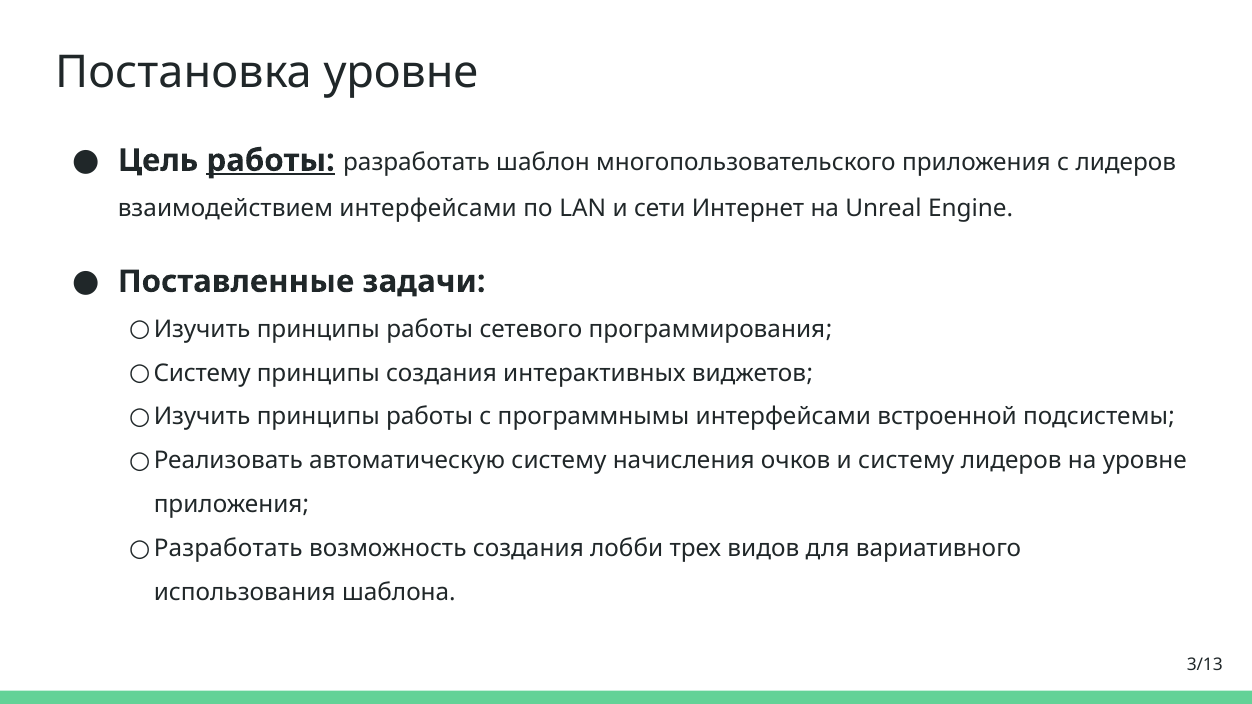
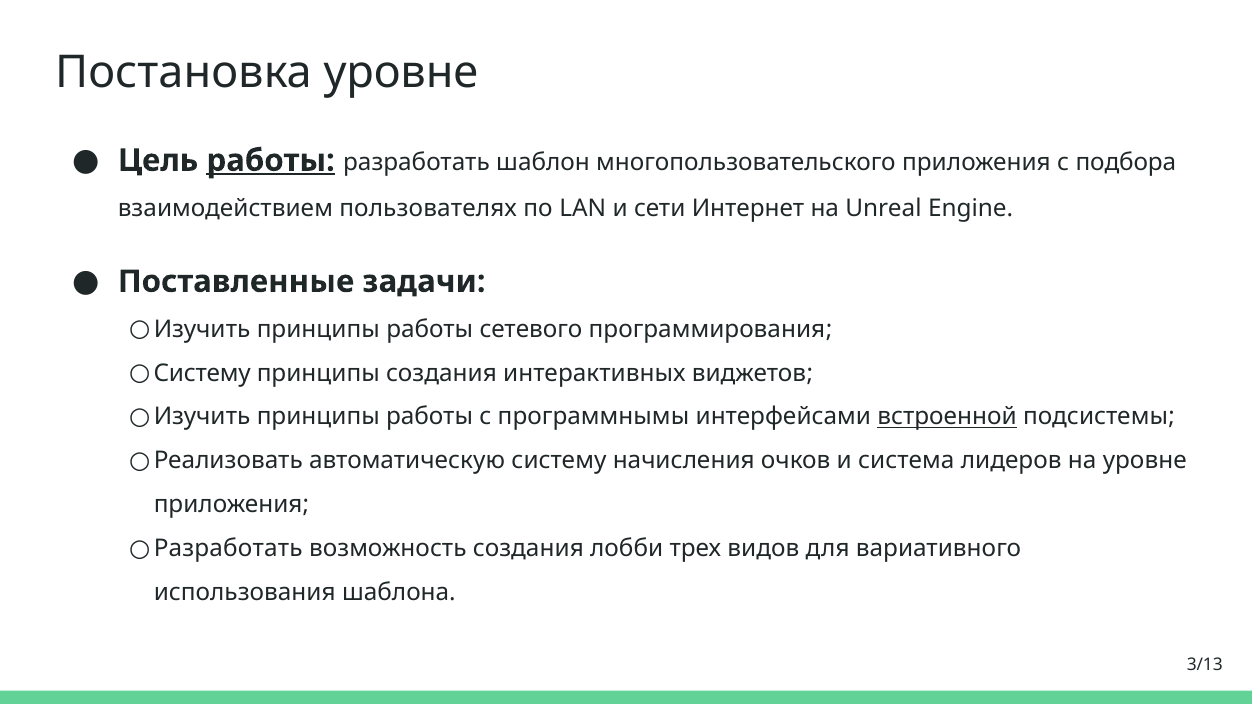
с лидеров: лидеров -> подбора
взаимодействием интерфейсами: интерфейсами -> пользователях
встроенной underline: none -> present
и систему: систему -> система
